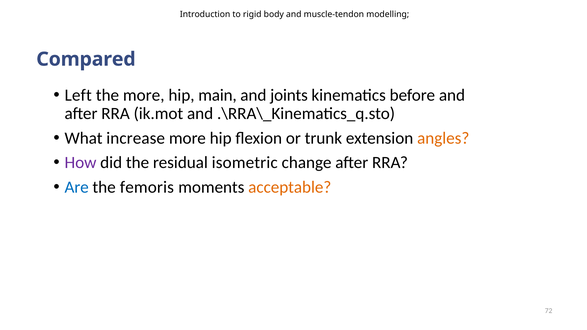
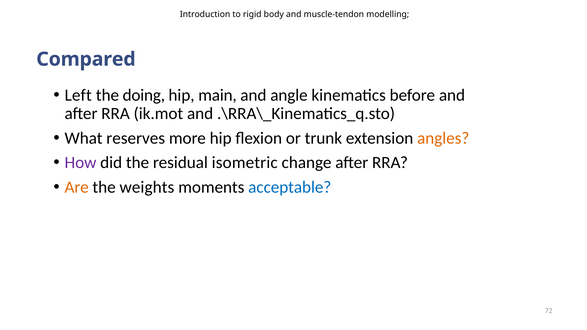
the more: more -> doing
joints: joints -> angle
increase: increase -> reserves
Are colour: blue -> orange
femoris: femoris -> weights
acceptable colour: orange -> blue
